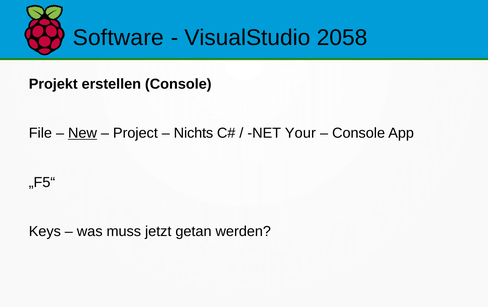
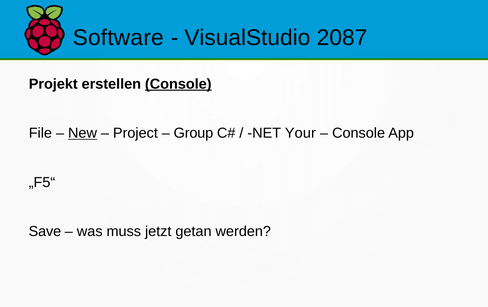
2058: 2058 -> 2087
Console at (178, 84) underline: none -> present
Nichts: Nichts -> Group
Keys: Keys -> Save
